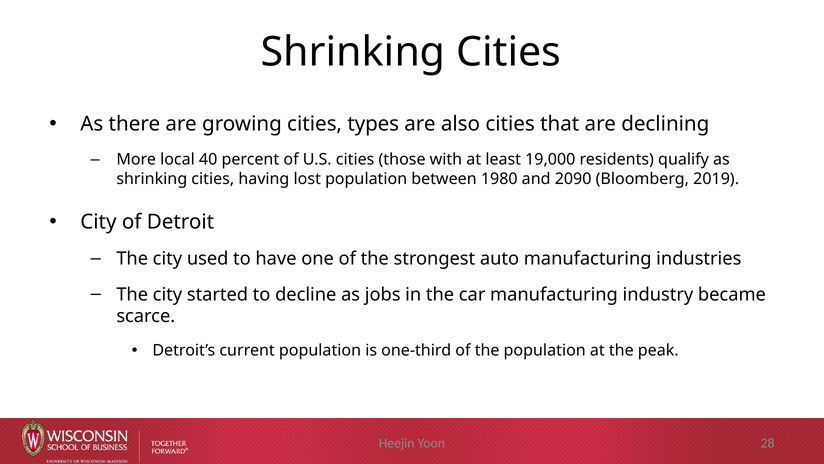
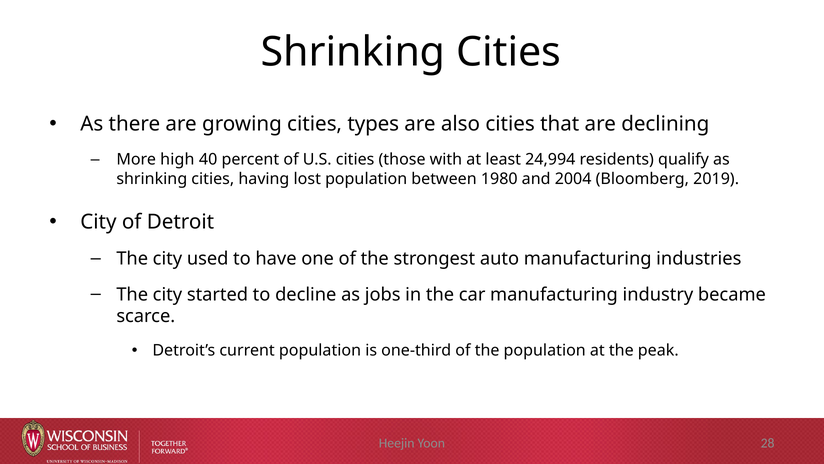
local: local -> high
19,000: 19,000 -> 24,994
2090: 2090 -> 2004
